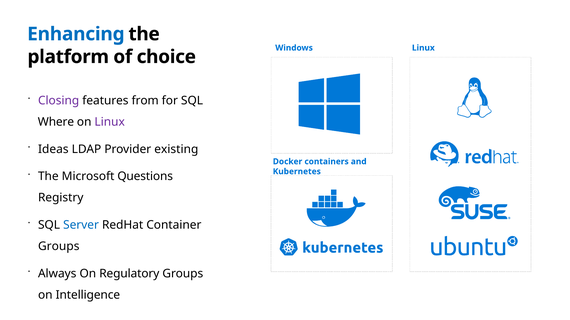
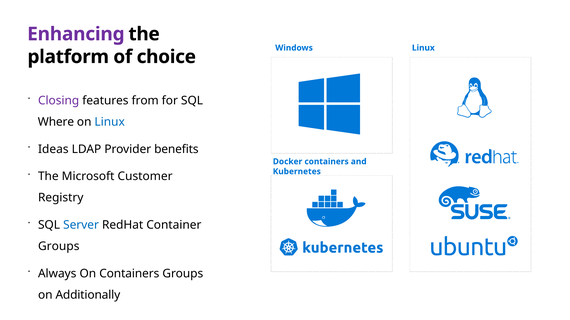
Enhancing colour: blue -> purple
Linux at (110, 122) colour: purple -> blue
existing: existing -> benefits
Questions: Questions -> Customer
On Regulatory: Regulatory -> Containers
Intelligence: Intelligence -> Additionally
